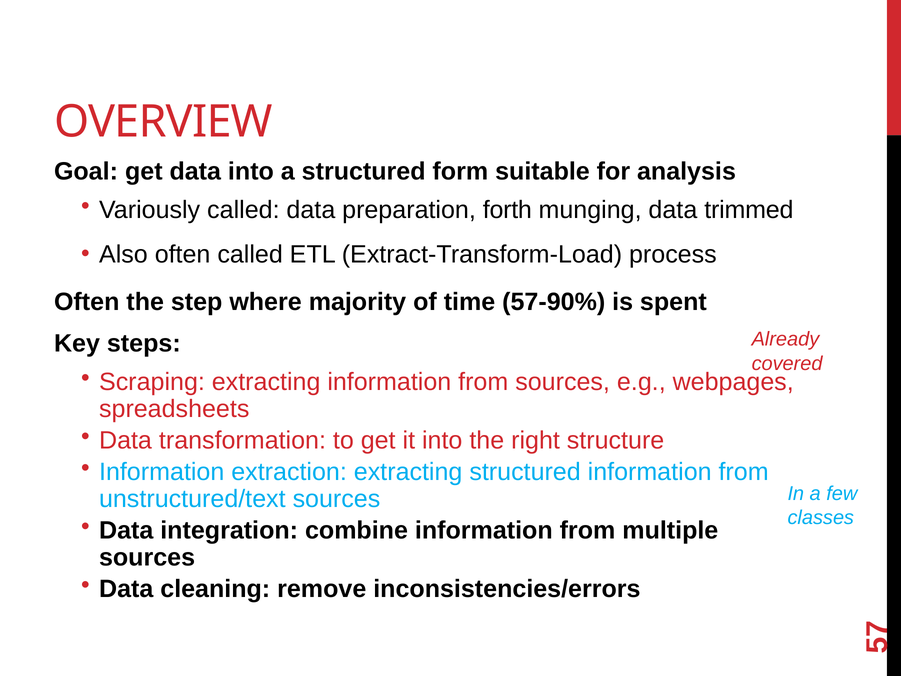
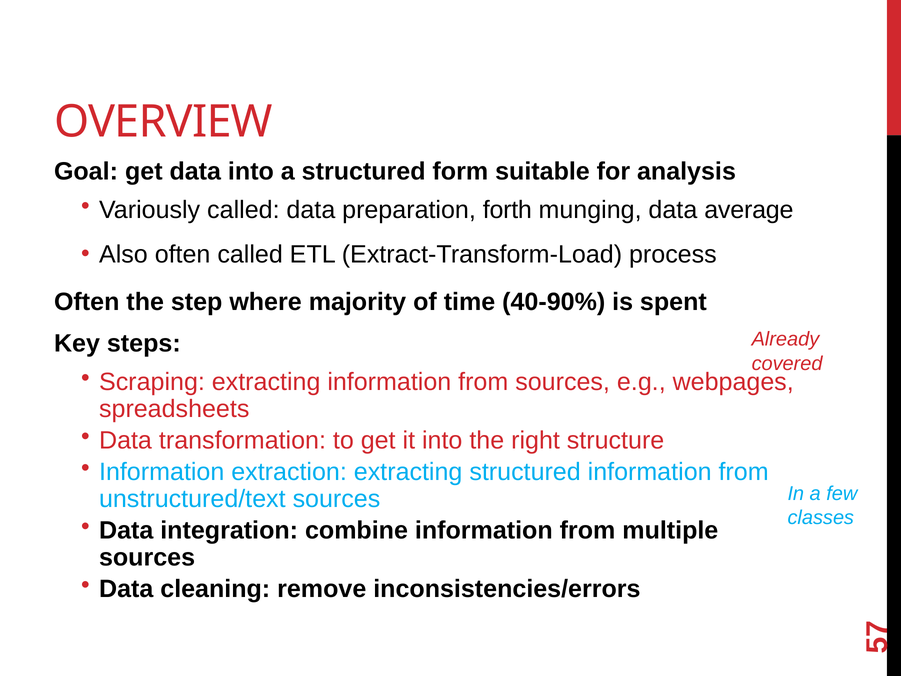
trimmed: trimmed -> average
57-90%: 57-90% -> 40-90%
